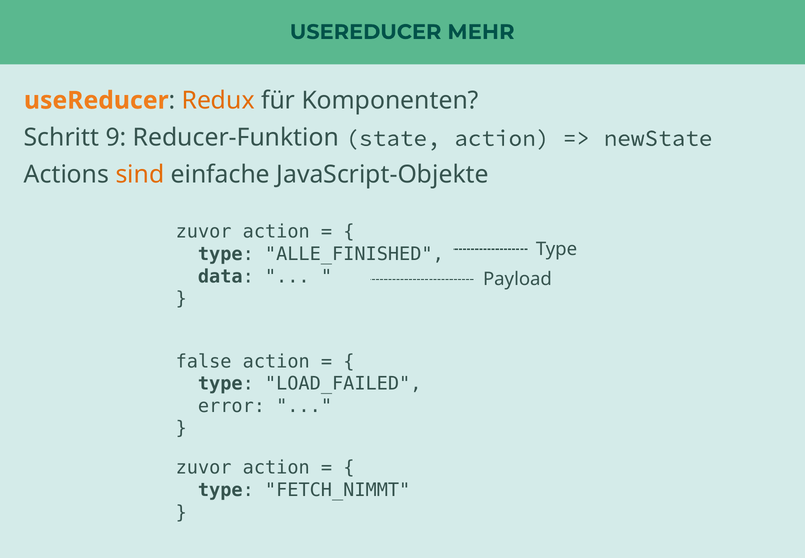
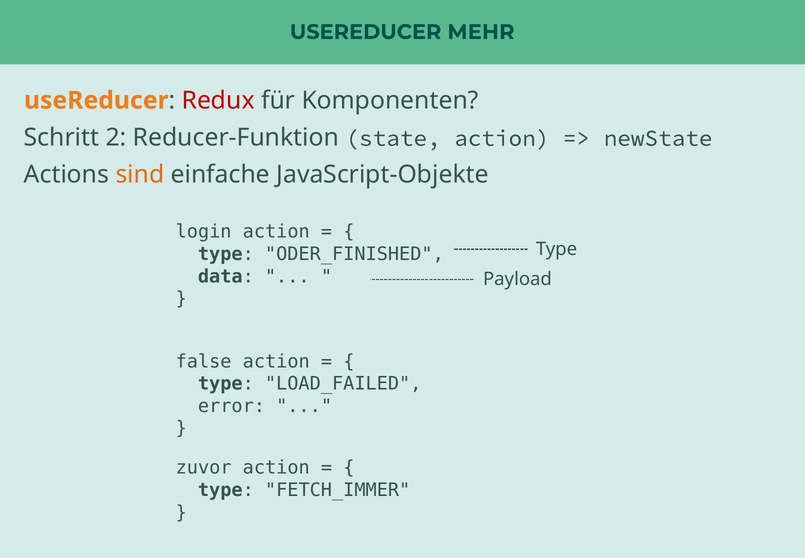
Redux colour: orange -> red
9: 9 -> 2
zuvor at (204, 231): zuvor -> login
ALLE_FINISHED: ALLE_FINISHED -> ODER_FINISHED
FETCH_NIMMT: FETCH_NIMMT -> FETCH_IMMER
